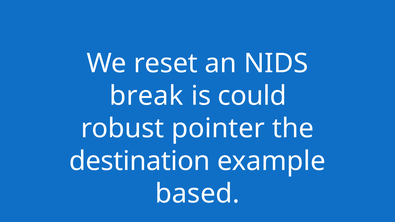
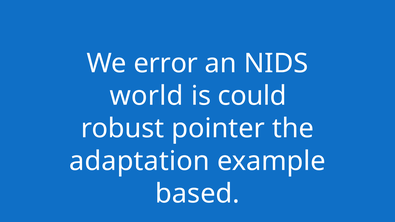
reset: reset -> error
break: break -> world
destination: destination -> adaptation
